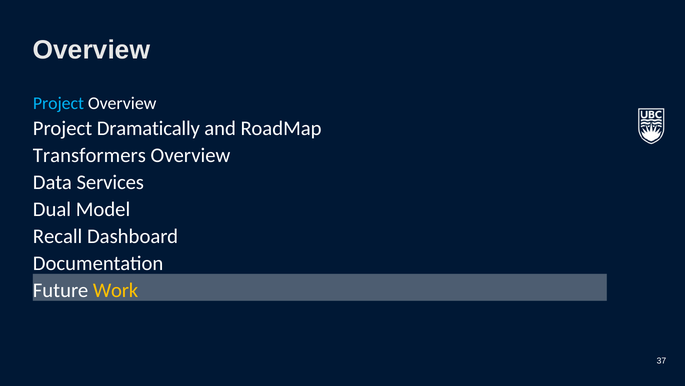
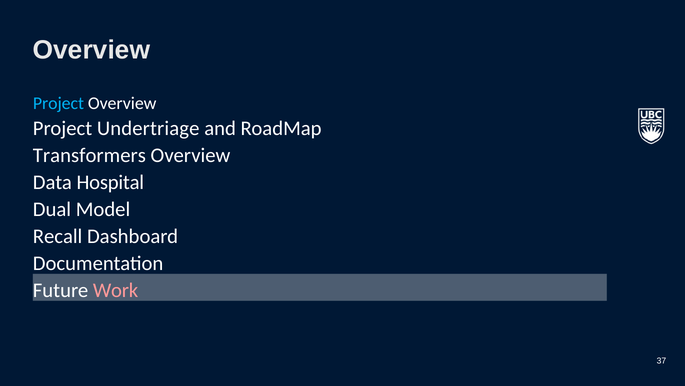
Dramatically: Dramatically -> Undertriage
Services: Services -> Hospital
Work colour: yellow -> pink
